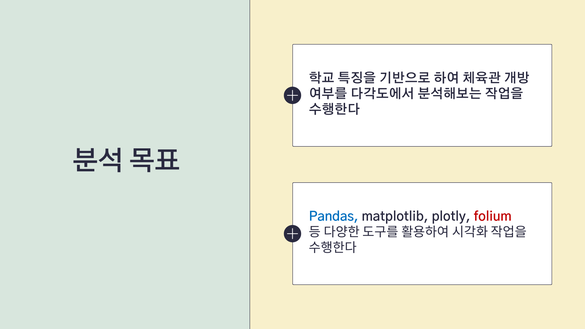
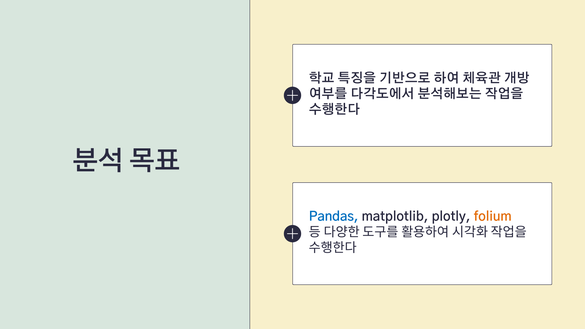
folium colour: red -> orange
